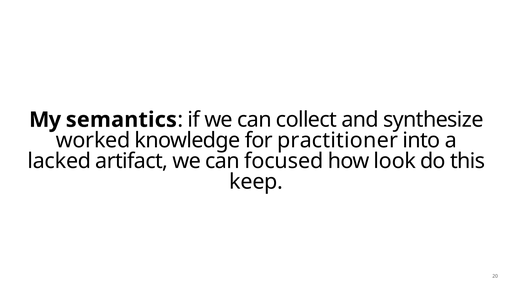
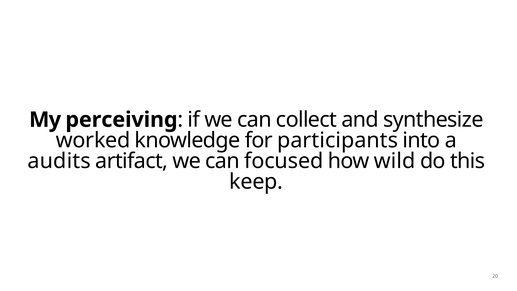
semantics: semantics -> perceiving
practitioner: practitioner -> participants
lacked: lacked -> audits
look: look -> wild
